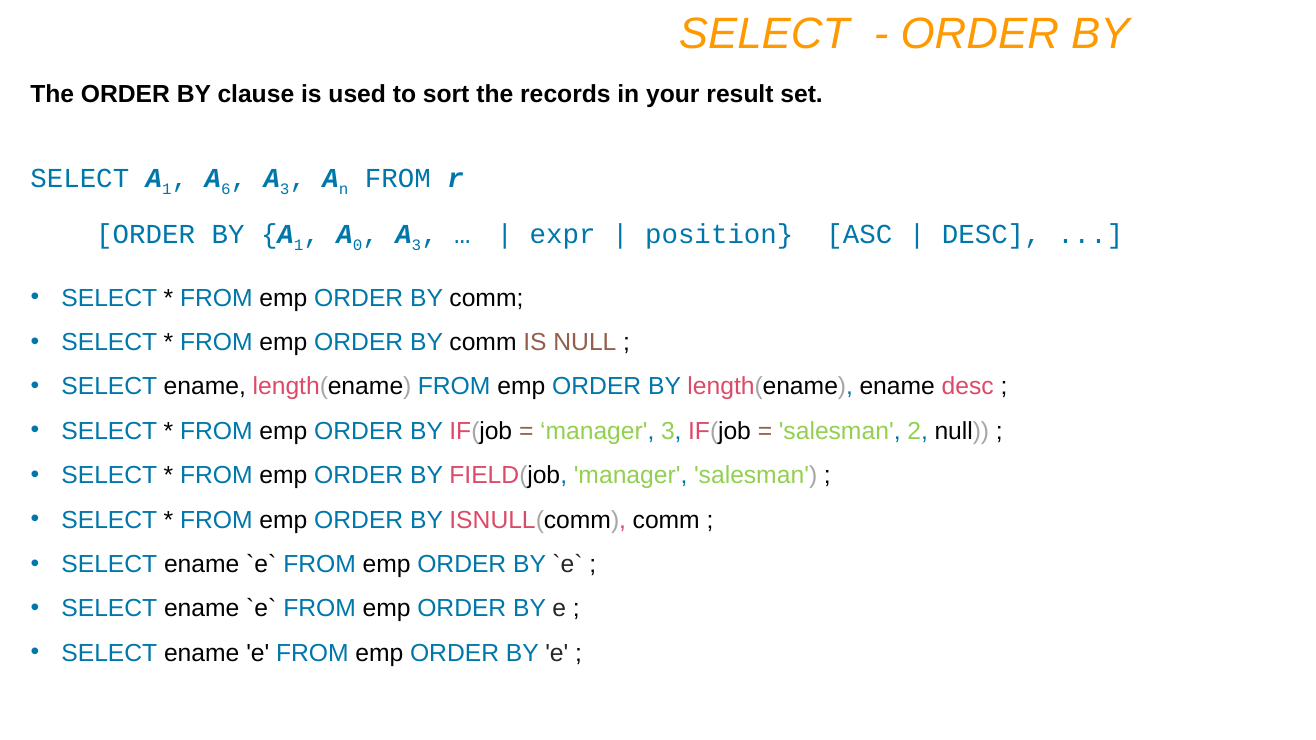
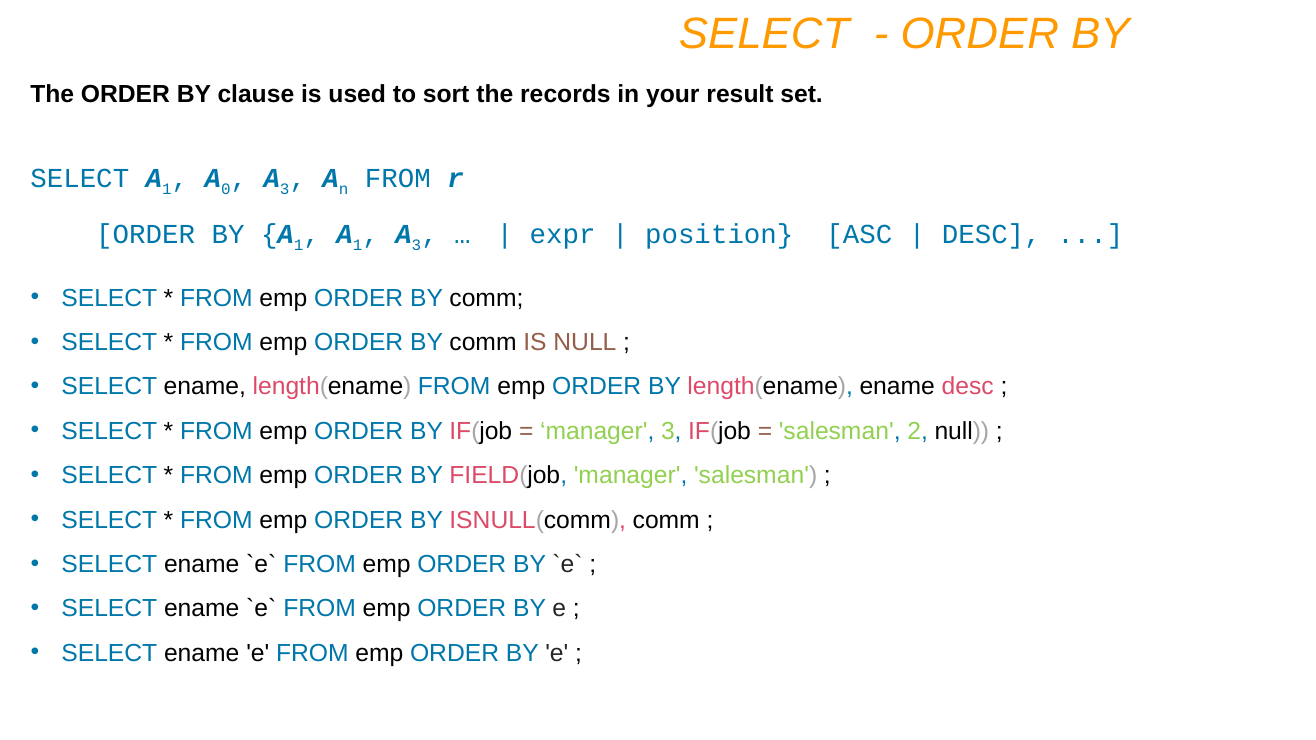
6: 6 -> 0
0 at (358, 246): 0 -> 1
